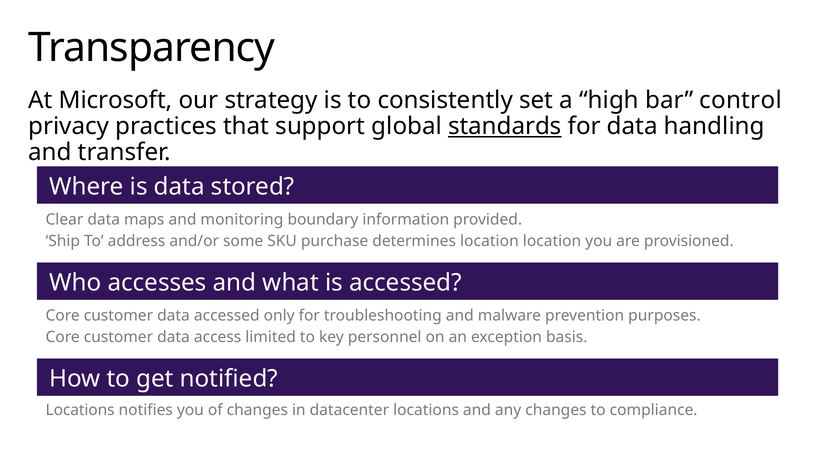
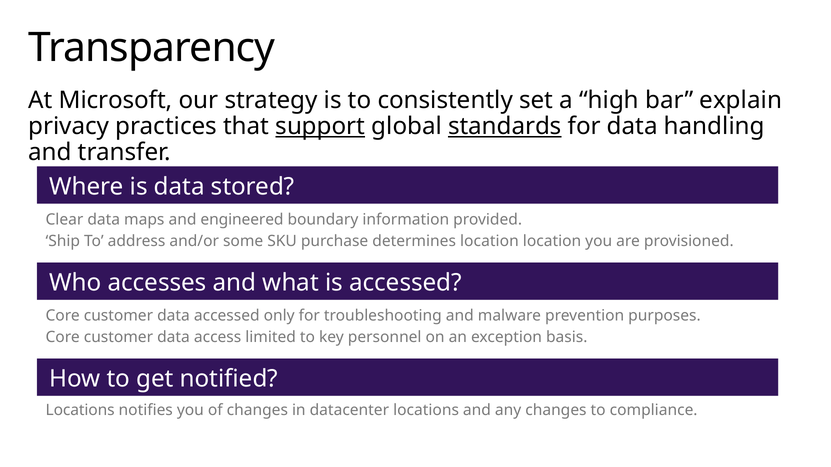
control: control -> explain
support underline: none -> present
monitoring: monitoring -> engineered
